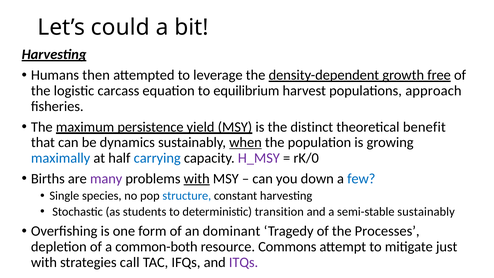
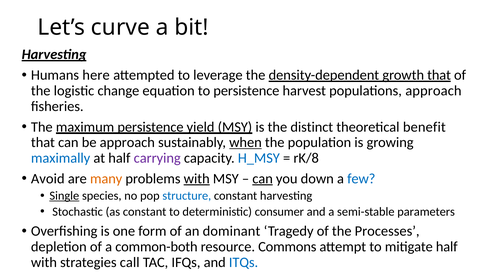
could: could -> curve
then: then -> here
growth free: free -> that
carcass: carcass -> change
to equilibrium: equilibrium -> persistence
be dynamics: dynamics -> approach
carrying colour: blue -> purple
H_MSY colour: purple -> blue
rK/0: rK/0 -> rK/8
Births: Births -> Avoid
many colour: purple -> orange
can at (263, 179) underline: none -> present
Single underline: none -> present
as students: students -> constant
transition: transition -> consumer
semi-stable sustainably: sustainably -> parameters
mitigate just: just -> half
ITQs colour: purple -> blue
